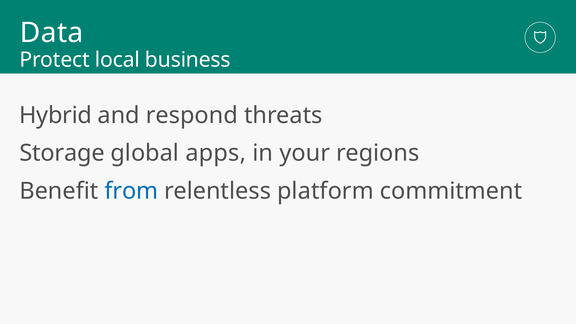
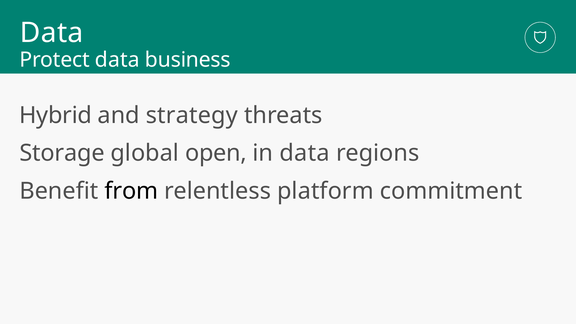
Protect local: local -> data
respond: respond -> strategy
apps: apps -> open
in your: your -> data
from colour: blue -> black
